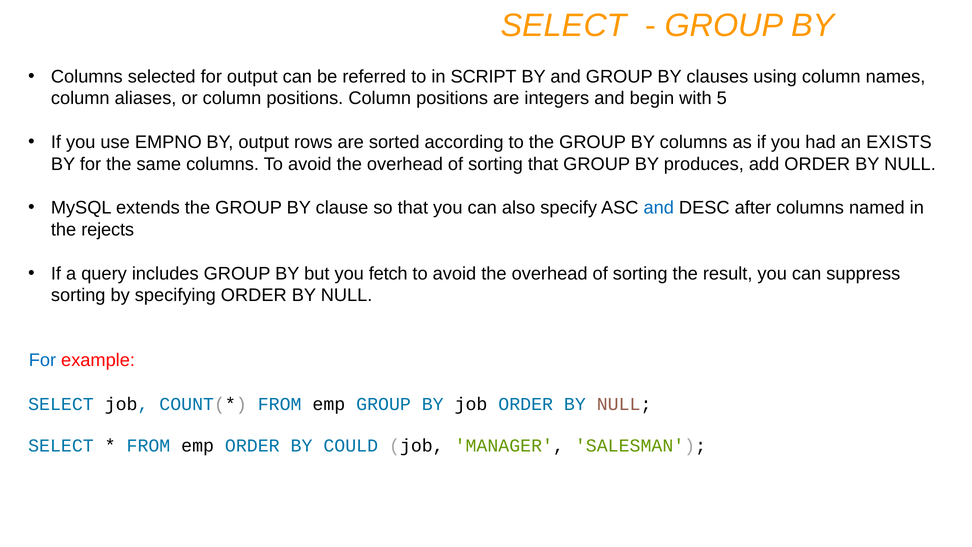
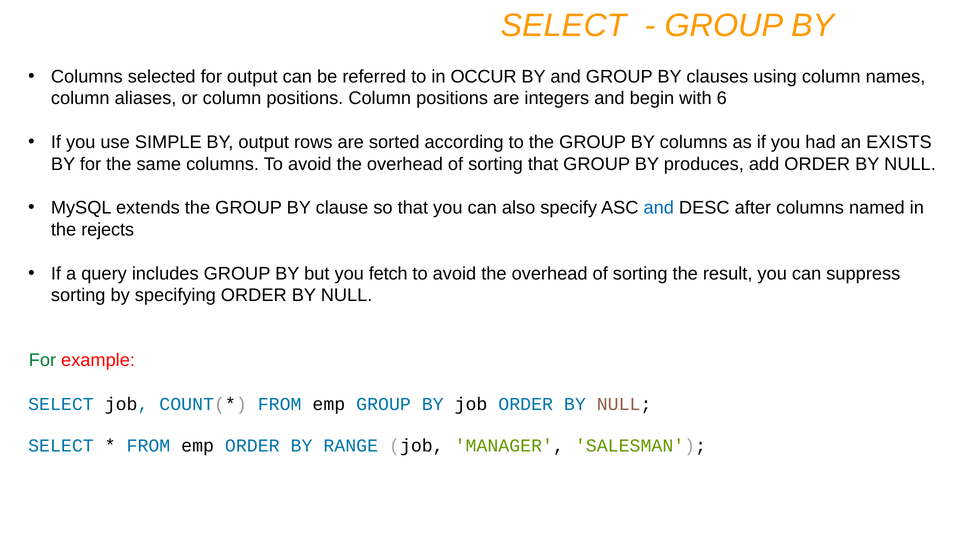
SCRIPT: SCRIPT -> OCCUR
5: 5 -> 6
EMPNO: EMPNO -> SIMPLE
For at (42, 360) colour: blue -> green
COULD: COULD -> RANGE
